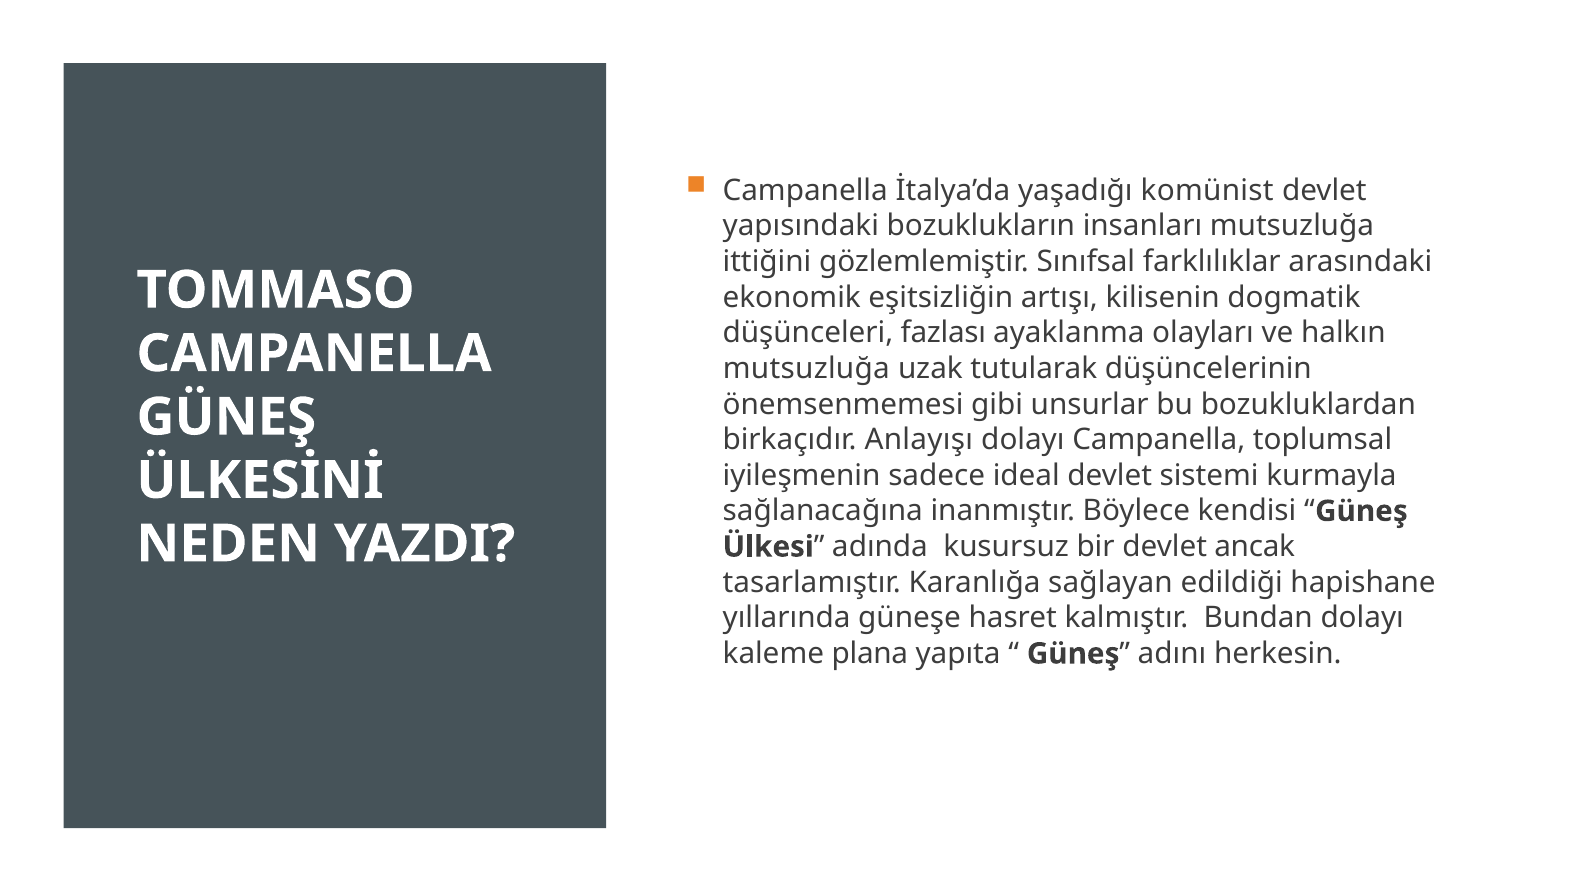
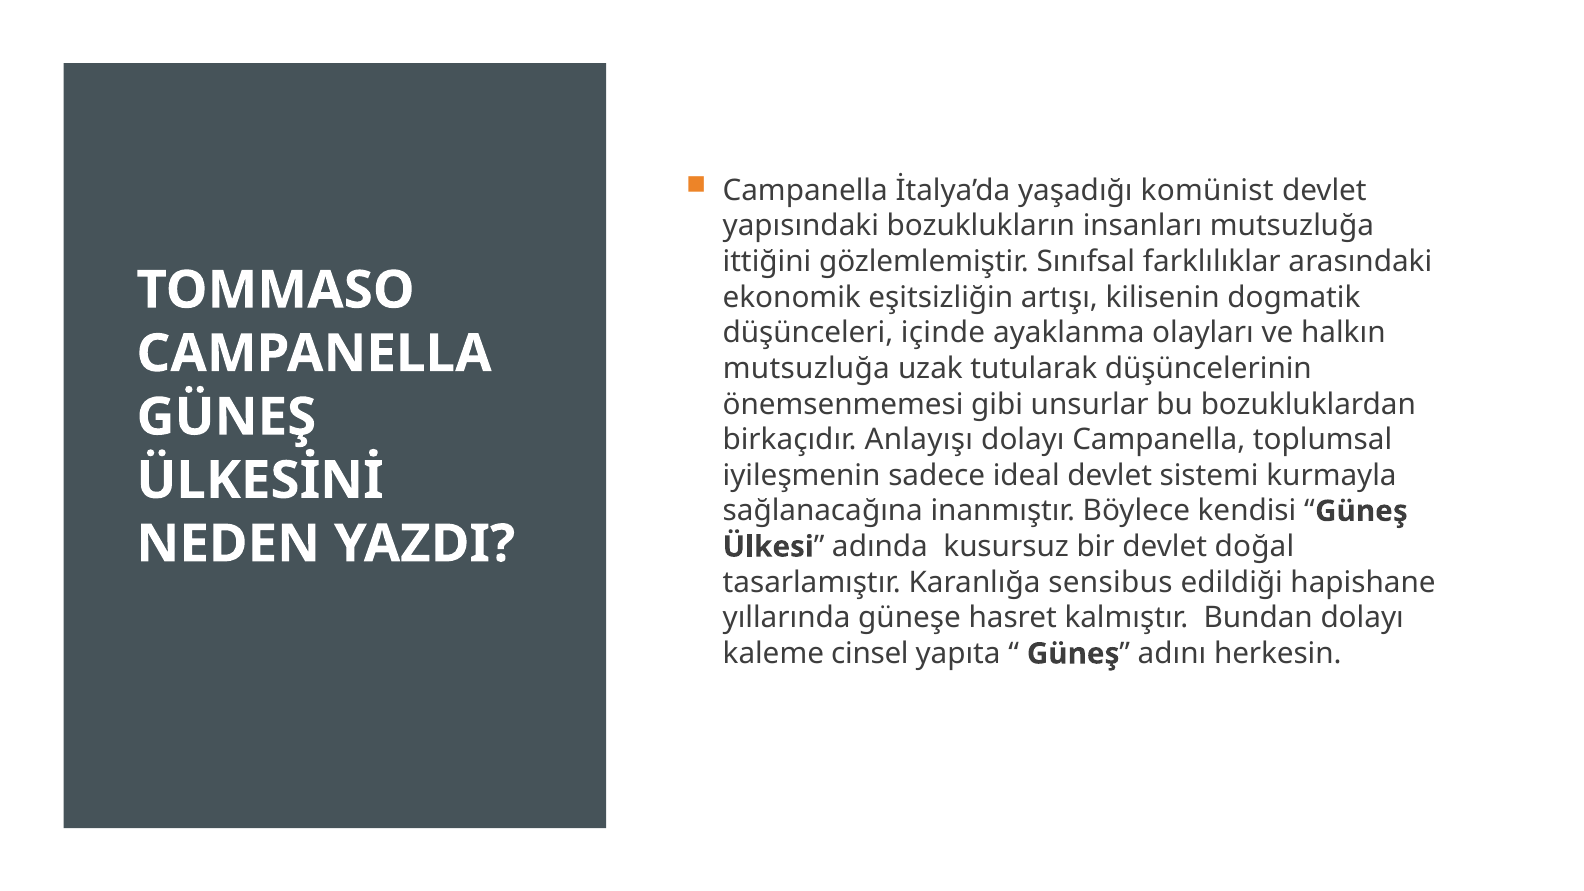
fazlası: fazlası -> içinde
ancak: ancak -> doğal
sağlayan: sağlayan -> sensibus
plana: plana -> cinsel
